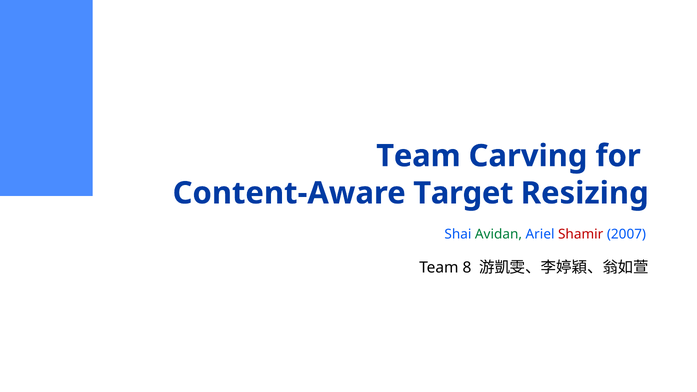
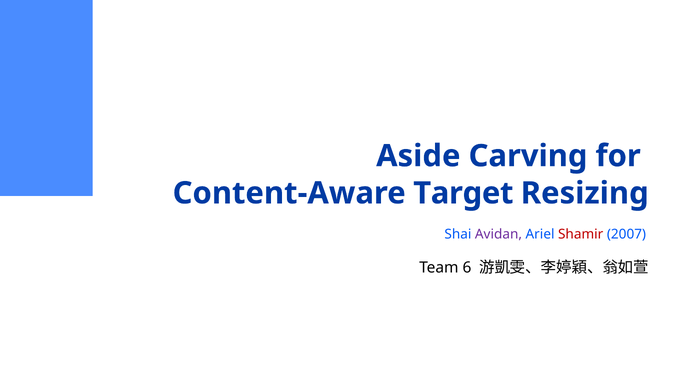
Team at (418, 156): Team -> Aside
Avidan colour: green -> purple
8: 8 -> 6
